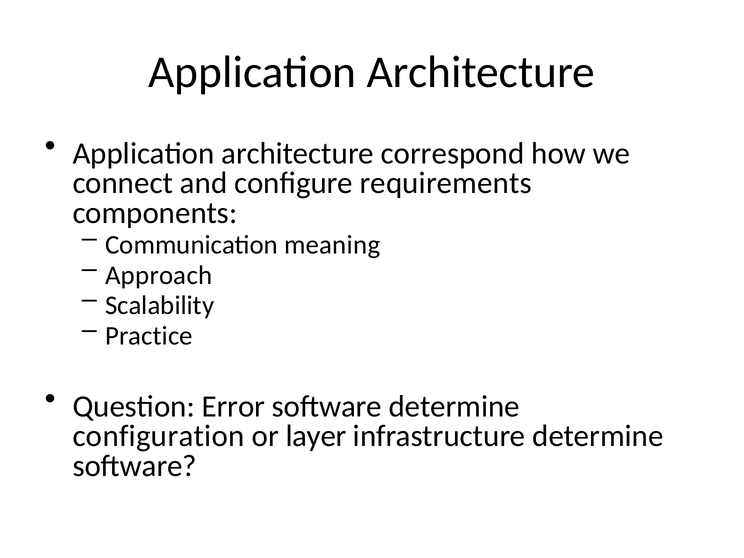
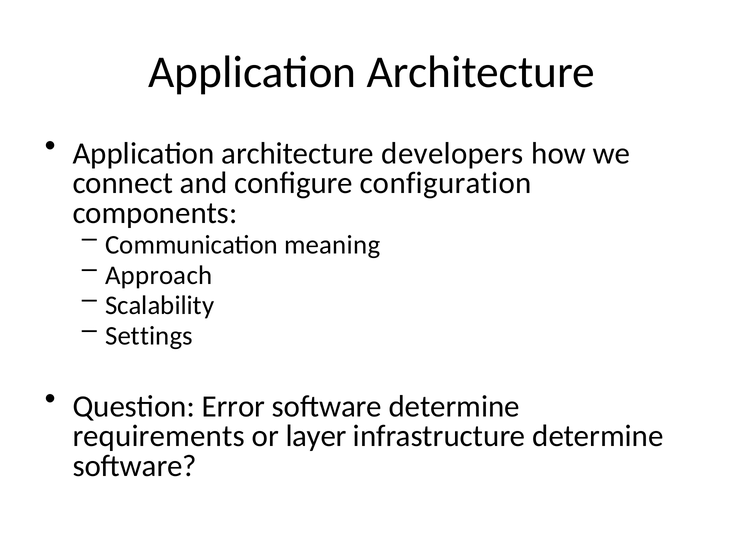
correspond: correspond -> developers
requirements: requirements -> configuration
Practice: Practice -> Settings
configuration: configuration -> requirements
